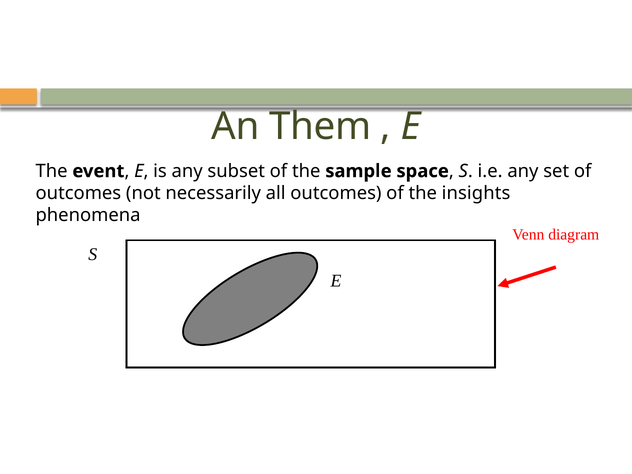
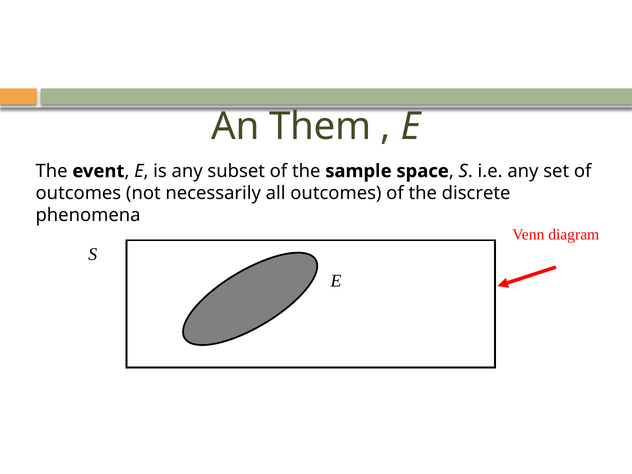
insights: insights -> discrete
